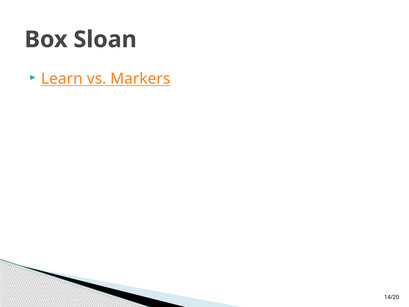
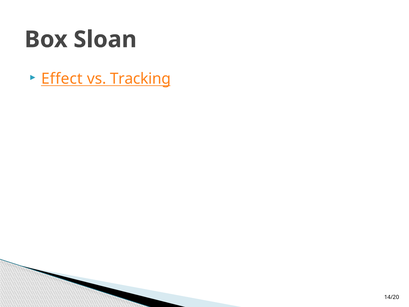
Learn: Learn -> Effect
Markers: Markers -> Tracking
